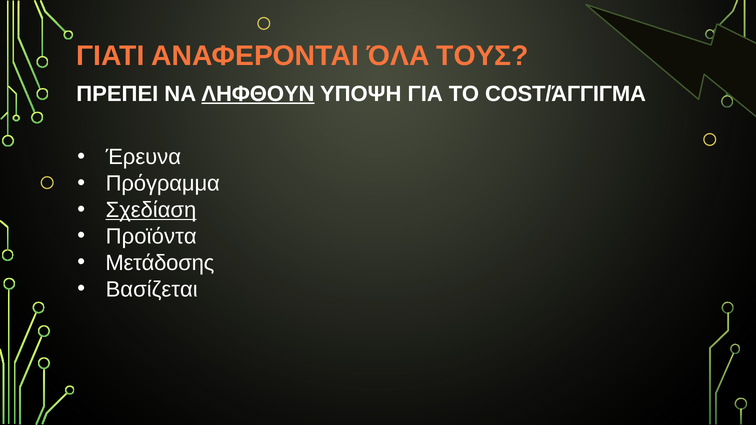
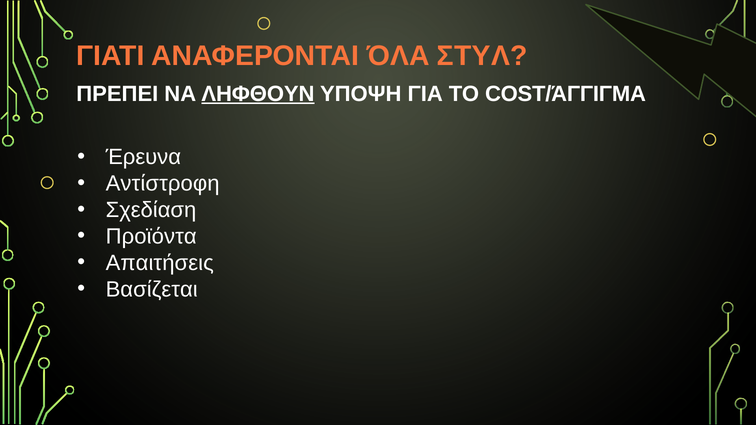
ΤΟΥΣ: ΤΟΥΣ -> ΣΤΥΛ
Πρόγραμμα: Πρόγραμμα -> Αντίστροφη
Σχεδίαση underline: present -> none
Μετάδοσης: Μετάδοσης -> Απαιτήσεις
